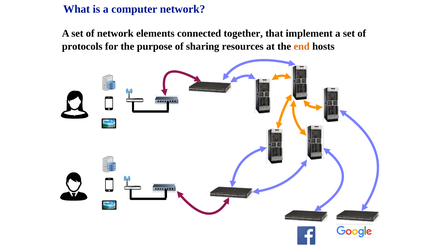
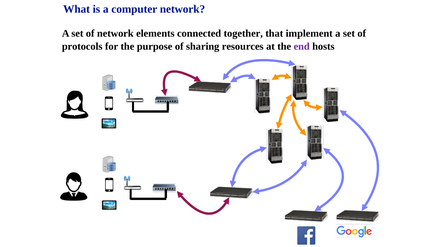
end colour: orange -> purple
